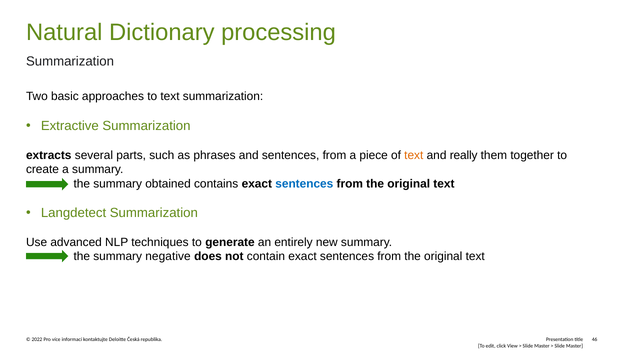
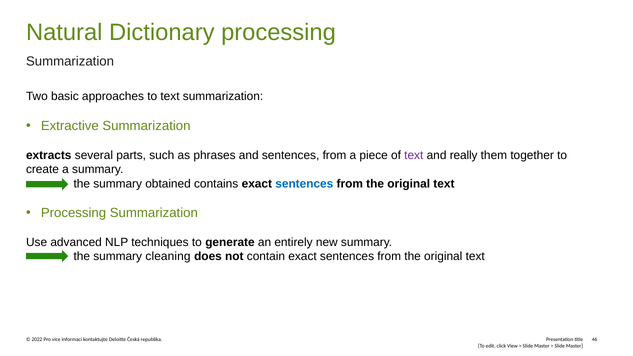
text at (414, 155) colour: orange -> purple
Langdetect at (74, 213): Langdetect -> Processing
negative: negative -> cleaning
